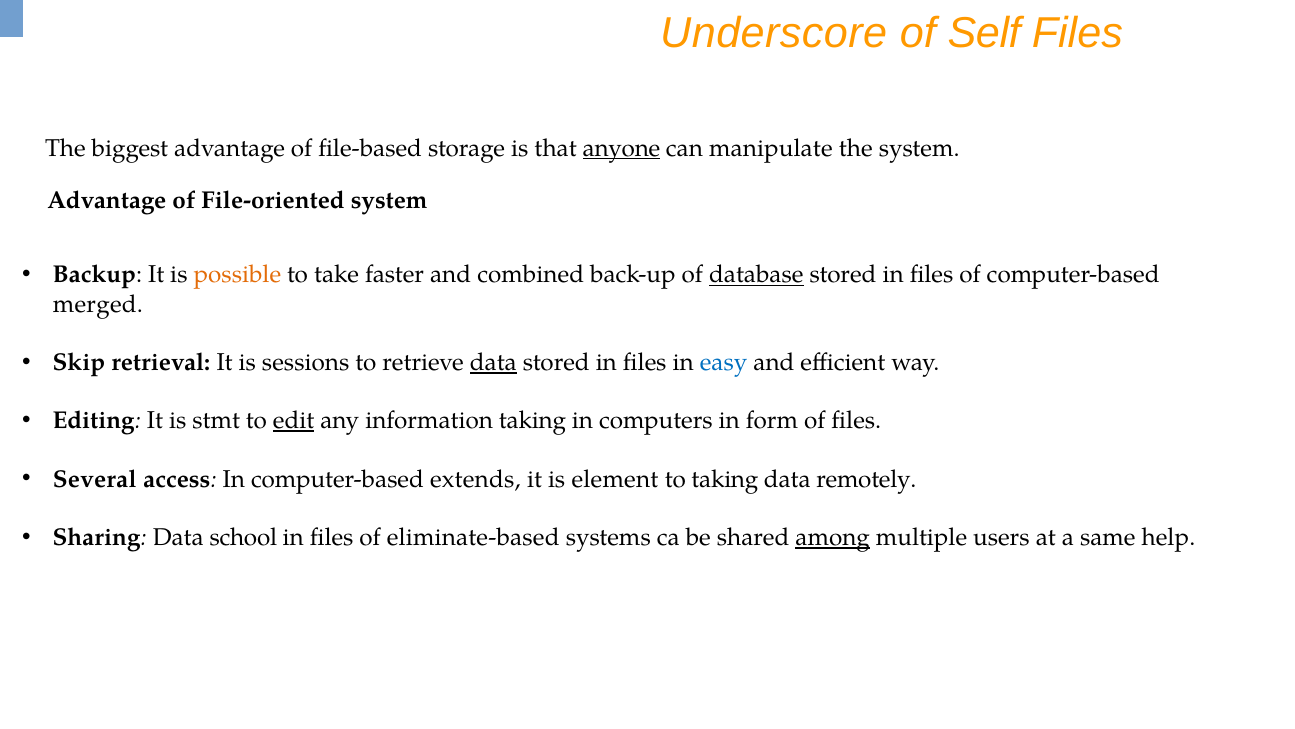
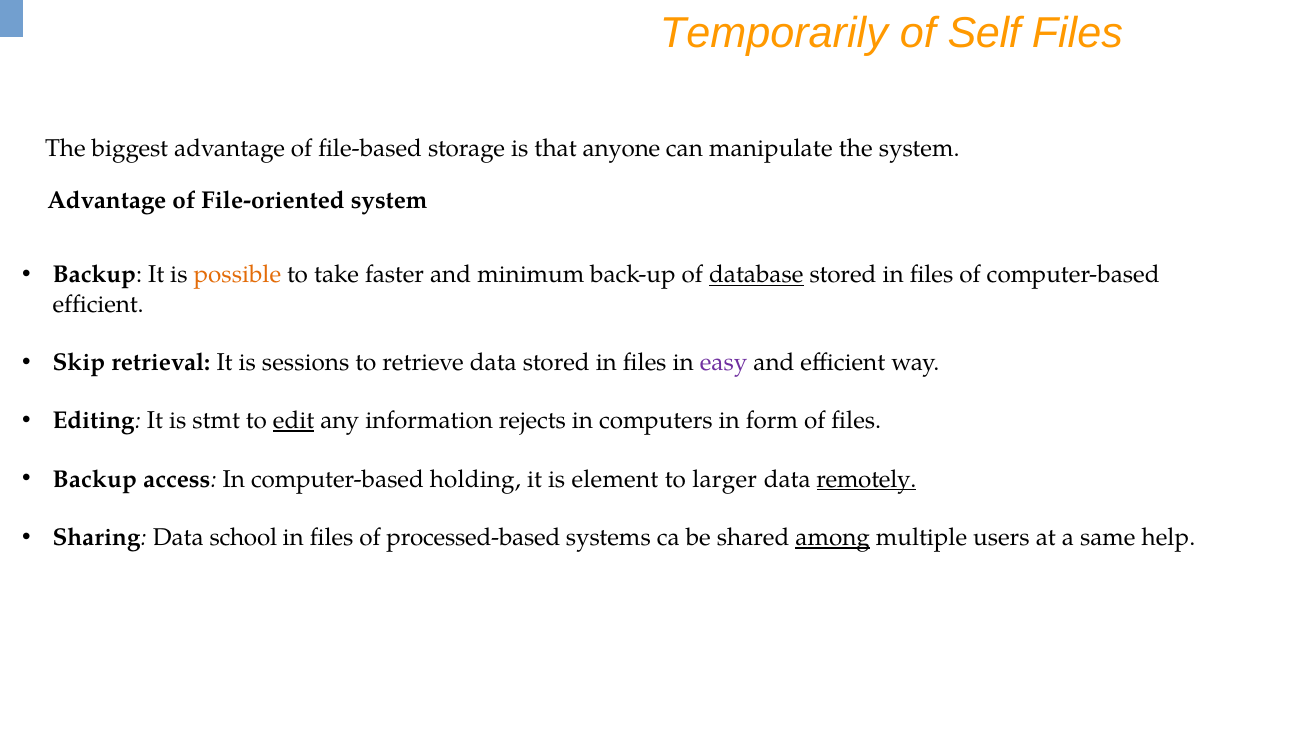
Underscore: Underscore -> Temporarily
anyone underline: present -> none
combined: combined -> minimum
merged at (98, 304): merged -> efficient
data at (493, 362) underline: present -> none
easy colour: blue -> purple
information taking: taking -> rejects
Several at (95, 479): Several -> Backup
extends: extends -> holding
to taking: taking -> larger
remotely underline: none -> present
eliminate-based: eliminate-based -> processed-based
